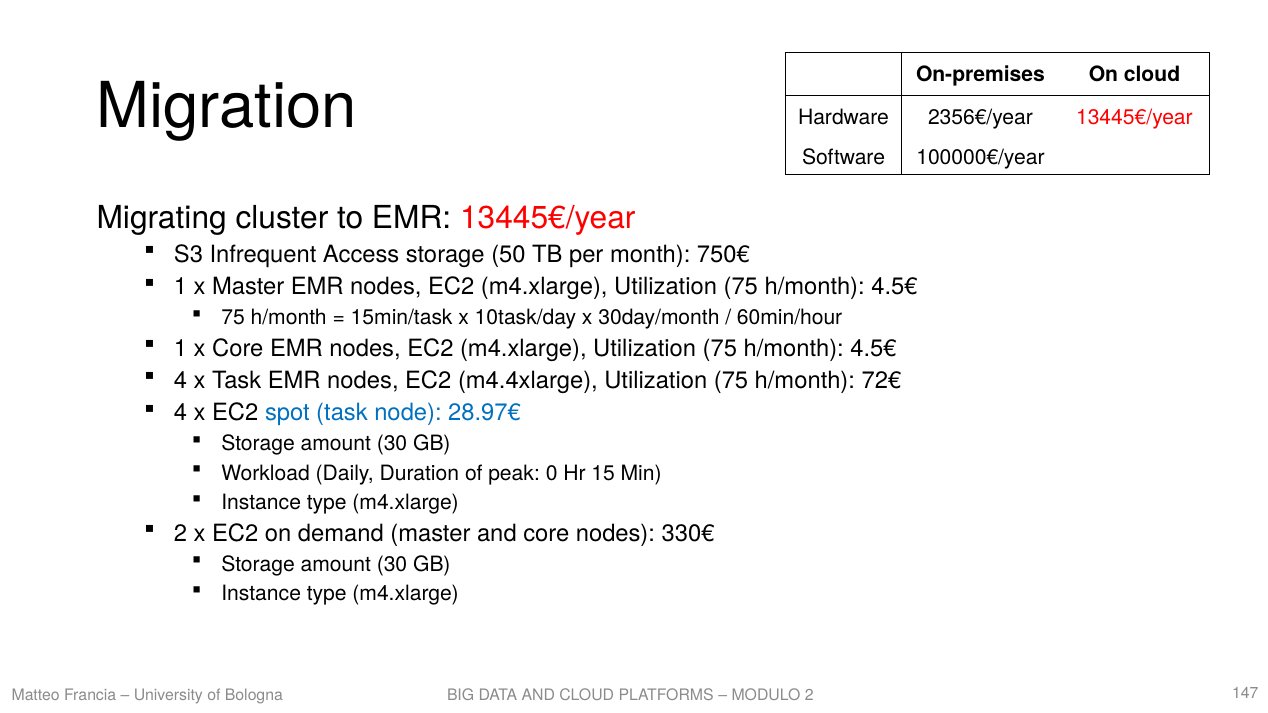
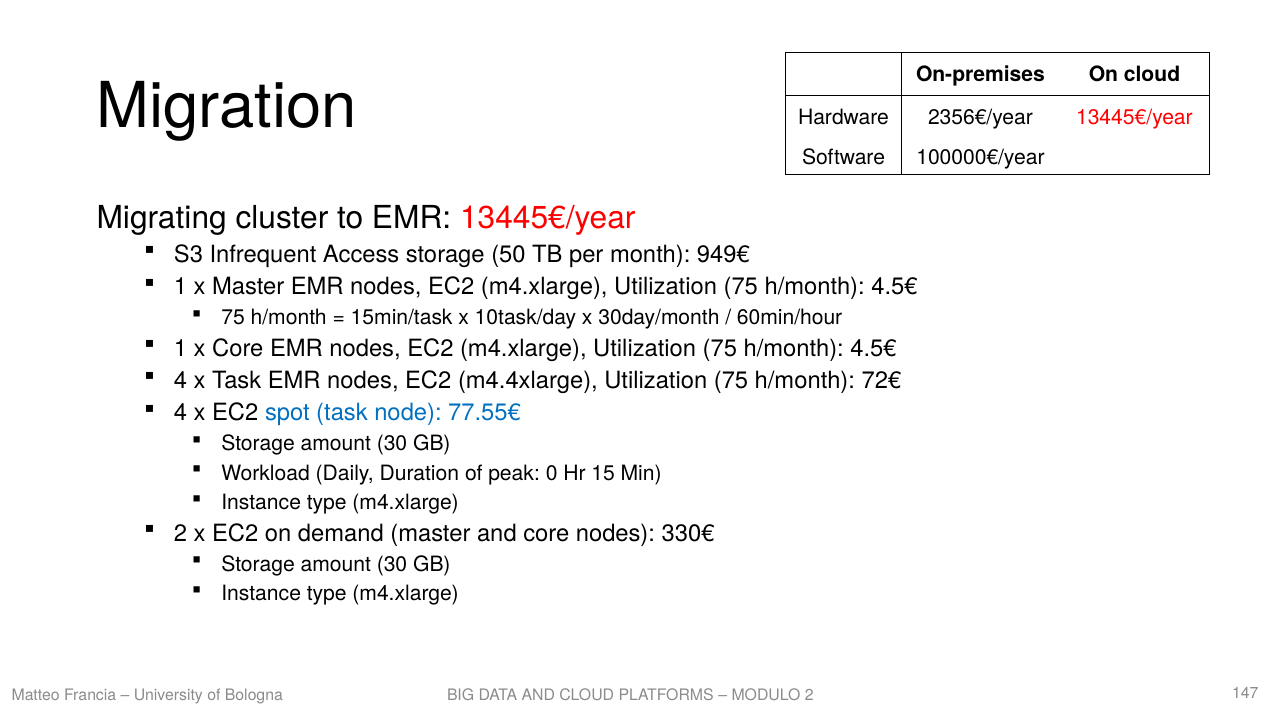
750€: 750€ -> 949€
28.97€: 28.97€ -> 77.55€
